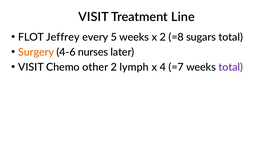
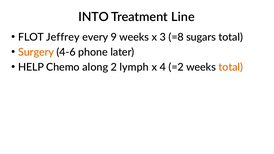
VISIT at (94, 17): VISIT -> INTO
5: 5 -> 9
x 2: 2 -> 3
nurses: nurses -> phone
VISIT at (31, 67): VISIT -> HELP
other: other -> along
=7: =7 -> =2
total at (231, 67) colour: purple -> orange
